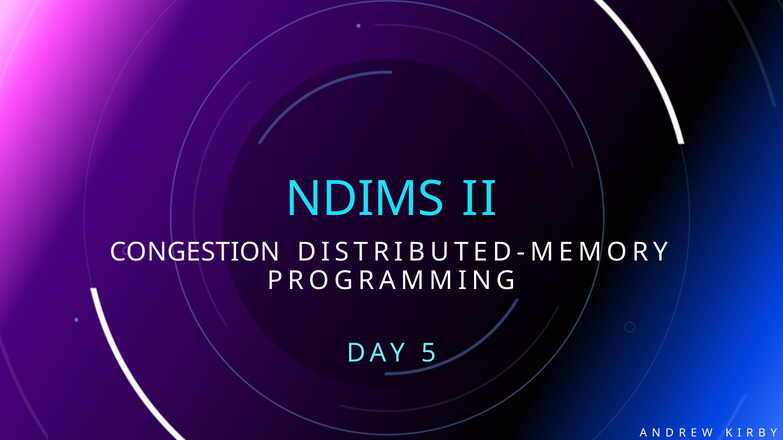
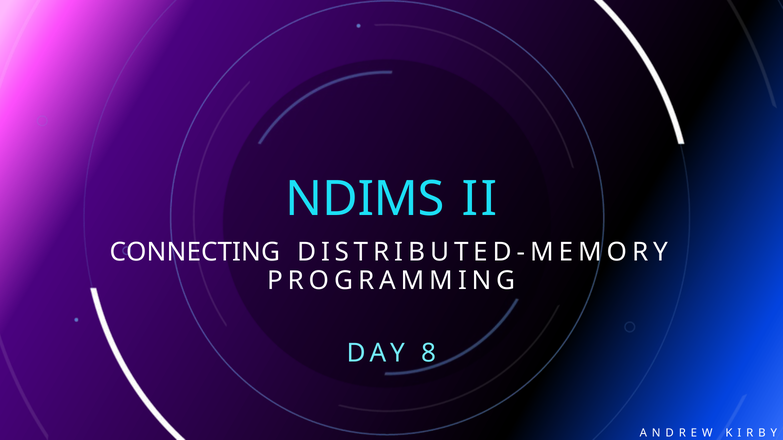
CONGESTION: CONGESTION -> CONNECTING
5: 5 -> 8
